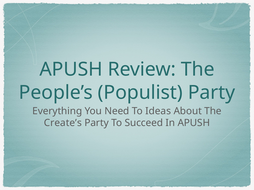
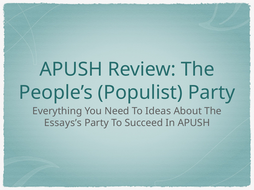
Create’s: Create’s -> Essays’s
